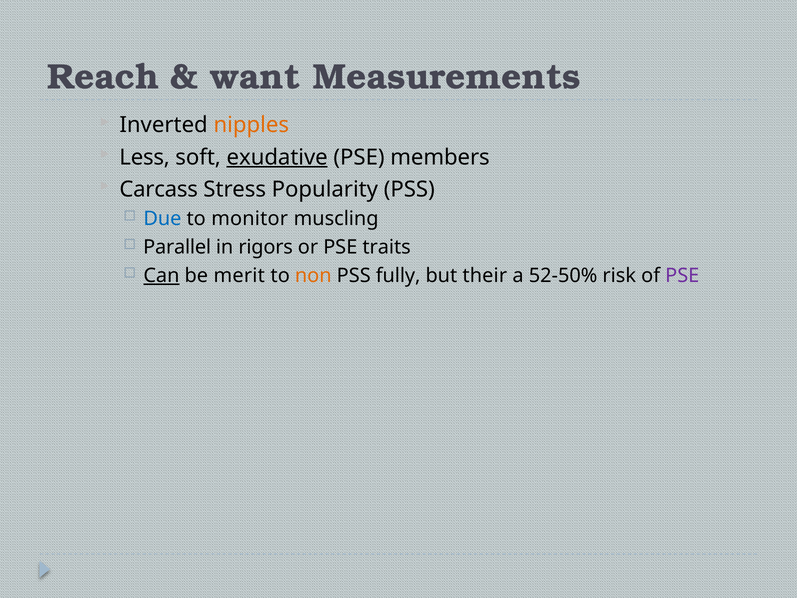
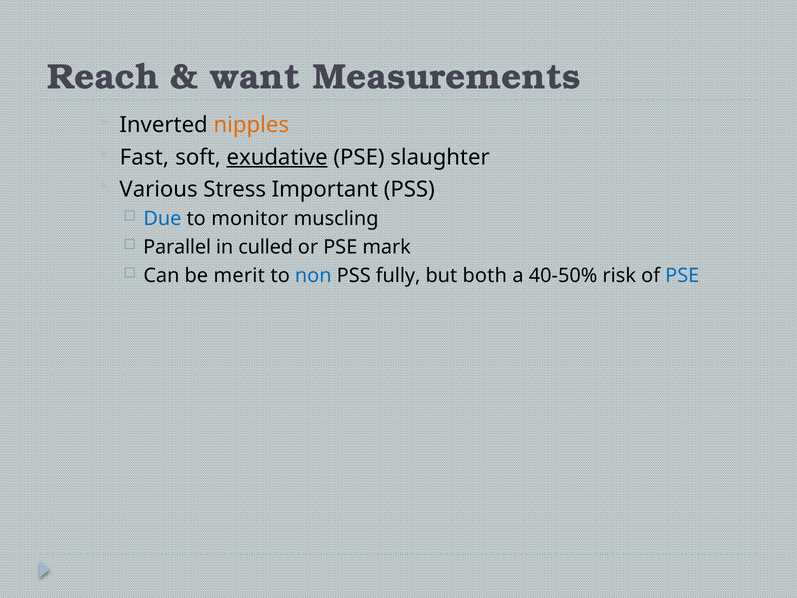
Less: Less -> Fast
members: members -> slaughter
Carcass: Carcass -> Various
Popularity: Popularity -> Important
rigors: rigors -> culled
traits: traits -> mark
Can underline: present -> none
non colour: orange -> blue
their: their -> both
52-50%: 52-50% -> 40-50%
PSE at (682, 275) colour: purple -> blue
